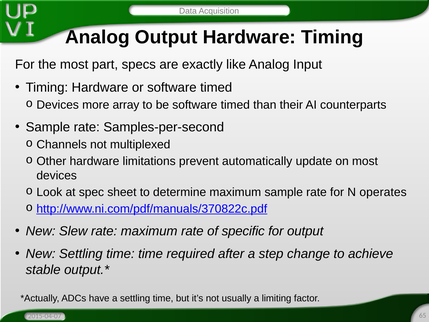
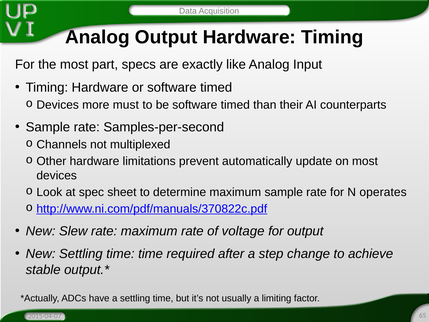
array: array -> must
specific: specific -> voltage
